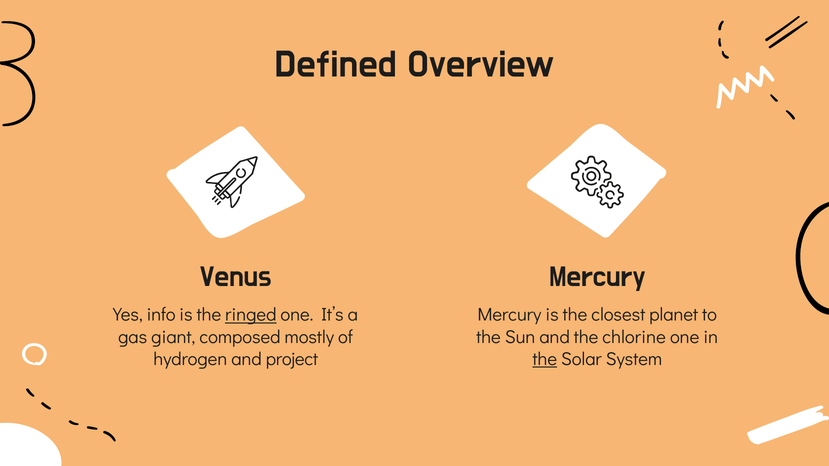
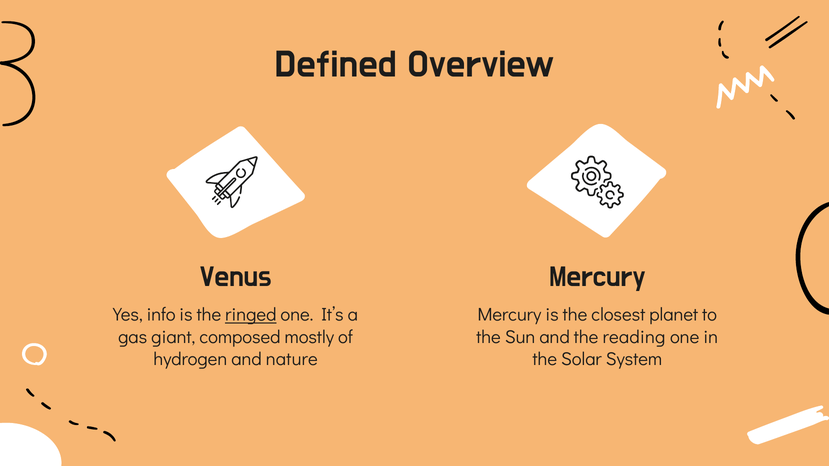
chlorine: chlorine -> reading
project: project -> nature
the at (545, 359) underline: present -> none
